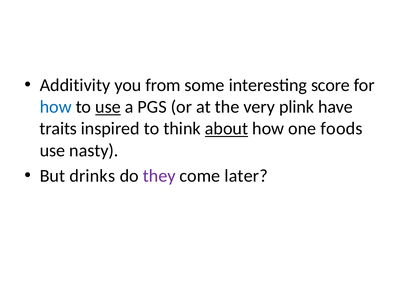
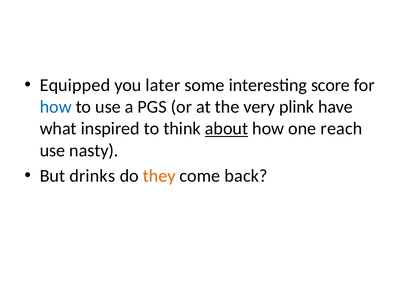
Additivity: Additivity -> Equipped
from: from -> later
use at (108, 107) underline: present -> none
traits: traits -> what
foods: foods -> reach
they colour: purple -> orange
later: later -> back
